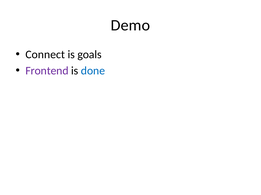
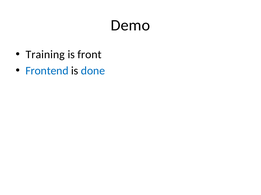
Connect: Connect -> Training
goals: goals -> front
Frontend colour: purple -> blue
